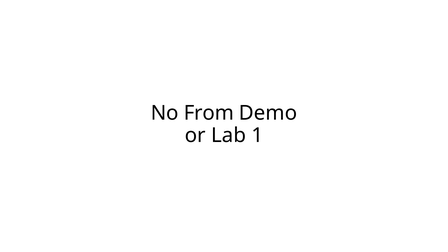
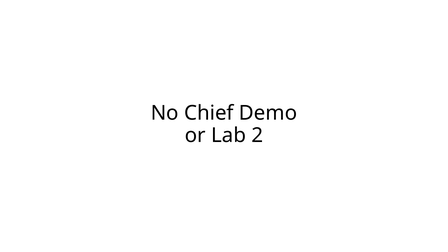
From: From -> Chief
1: 1 -> 2
